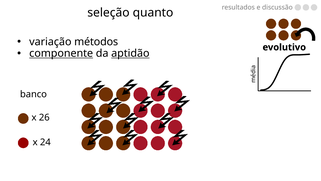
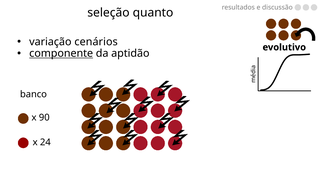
métodos: métodos -> cenários
aptidão underline: present -> none
26: 26 -> 90
